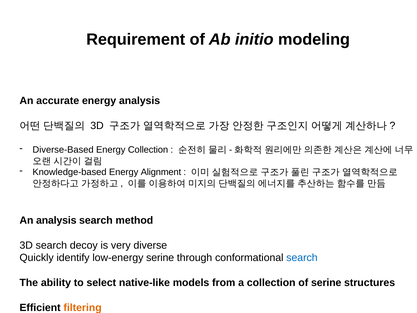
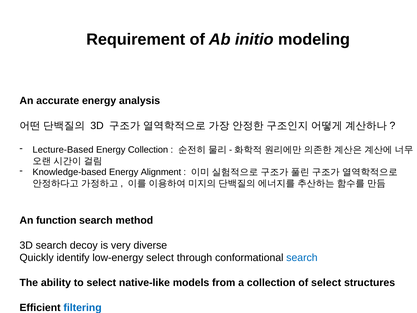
Diverse-Based: Diverse-Based -> Lecture-Based
An analysis: analysis -> function
low-energy serine: serine -> select
of serine: serine -> select
filtering colour: orange -> blue
